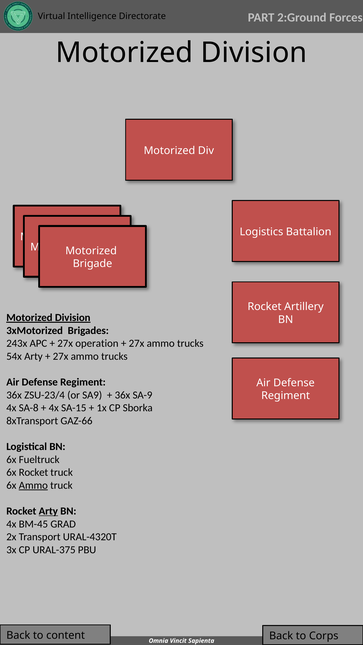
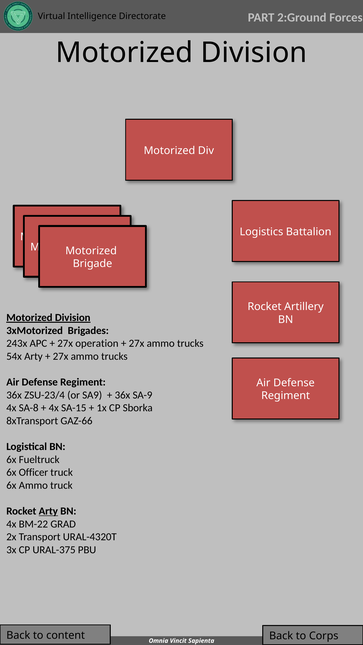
6x Rocket: Rocket -> Officer
Ammo at (33, 486) underline: present -> none
BM-45: BM-45 -> BM-22
